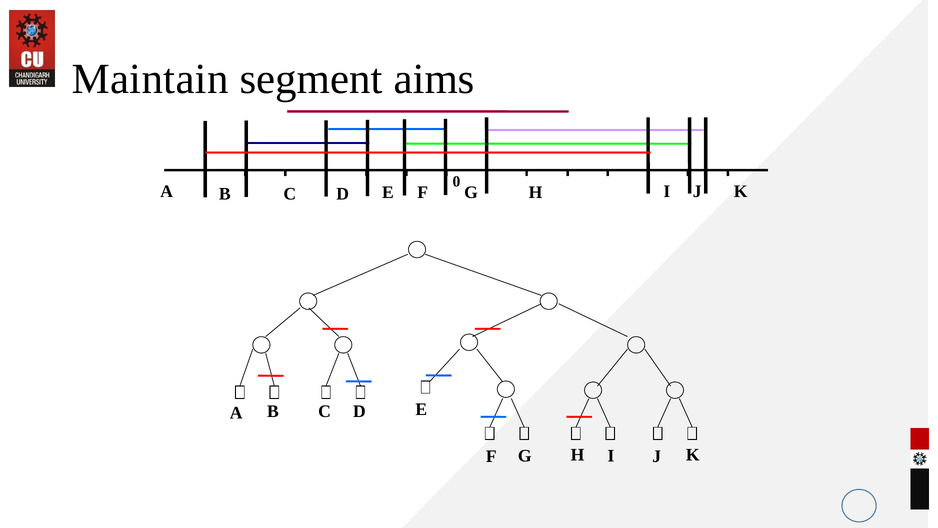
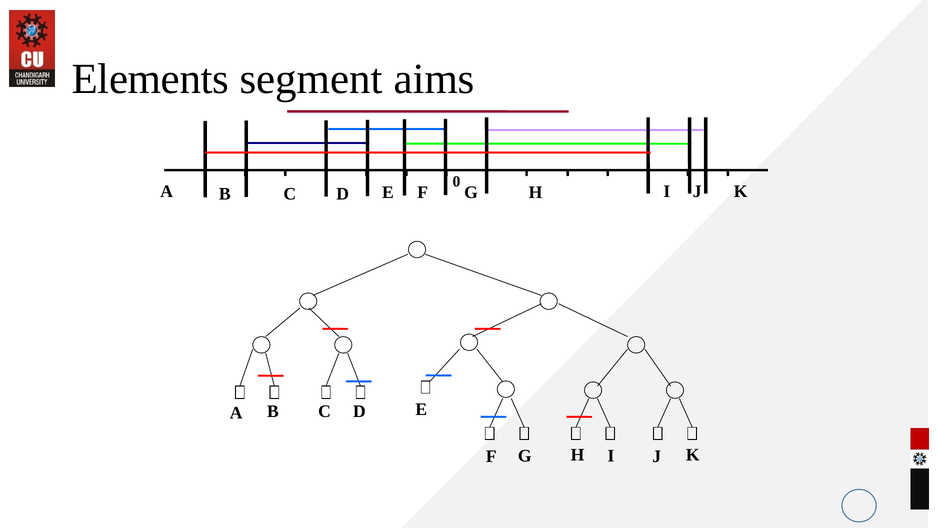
Maintain: Maintain -> Elements
